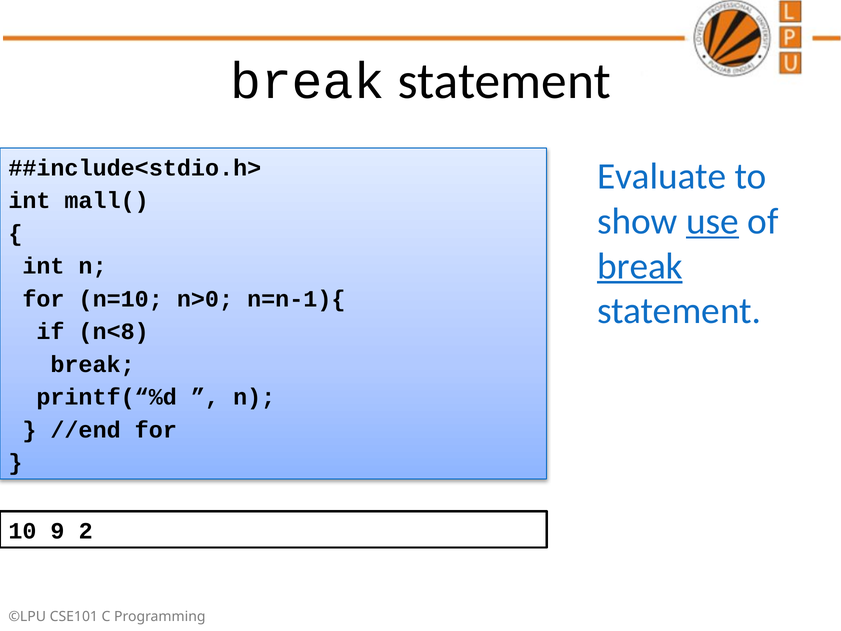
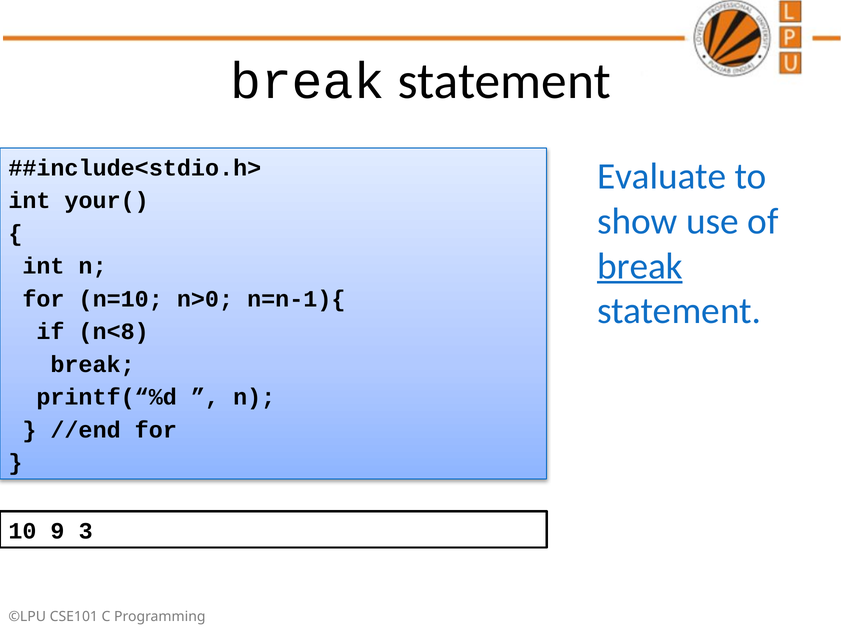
mall(: mall( -> your(
use underline: present -> none
2: 2 -> 3
